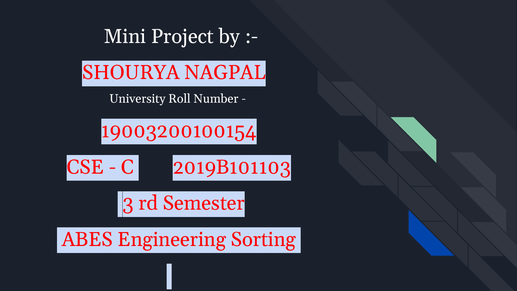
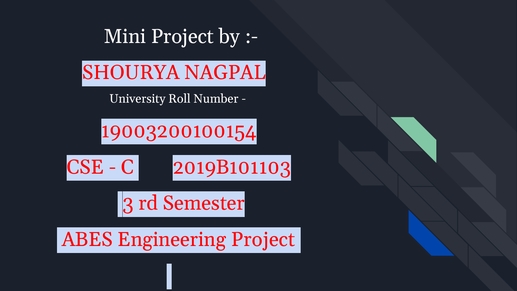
Engineering Sorting: Sorting -> Project
